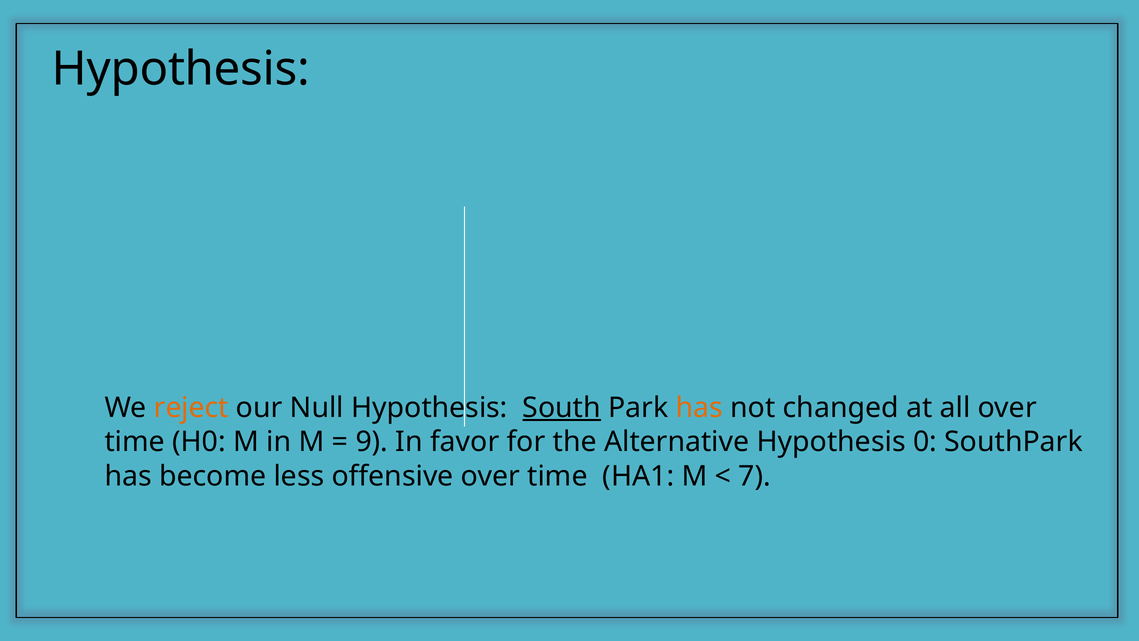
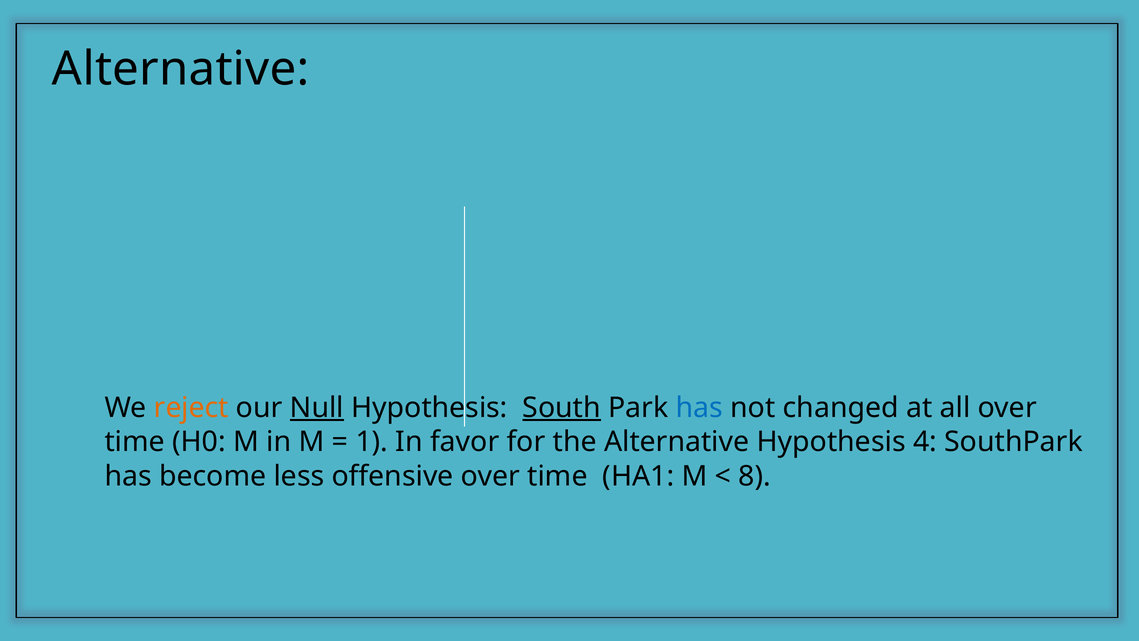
Hypothesis at (181, 69): Hypothesis -> Alternative
Null underline: none -> present
has at (699, 408) colour: orange -> blue
9: 9 -> 1
0: 0 -> 4
7: 7 -> 8
